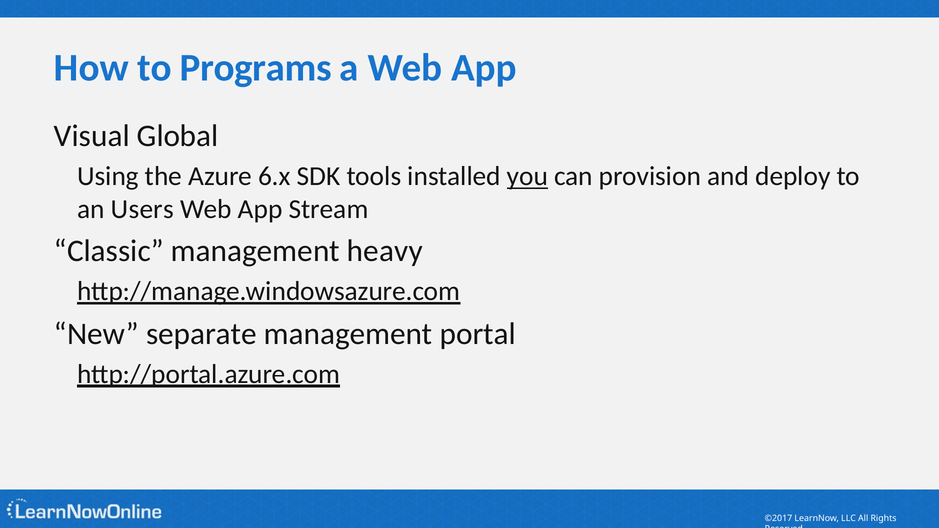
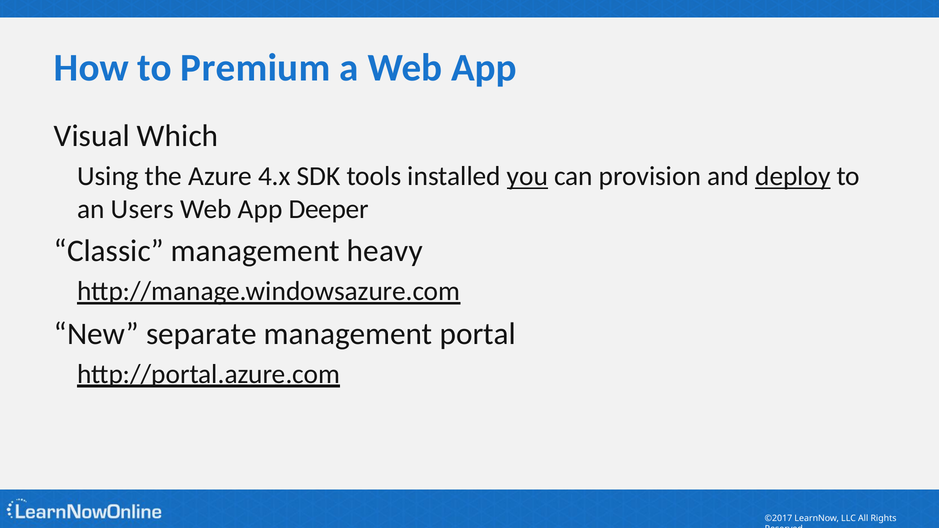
Programs: Programs -> Premium
Global: Global -> Which
6.x: 6.x -> 4.x
deploy underline: none -> present
Stream: Stream -> Deeper
